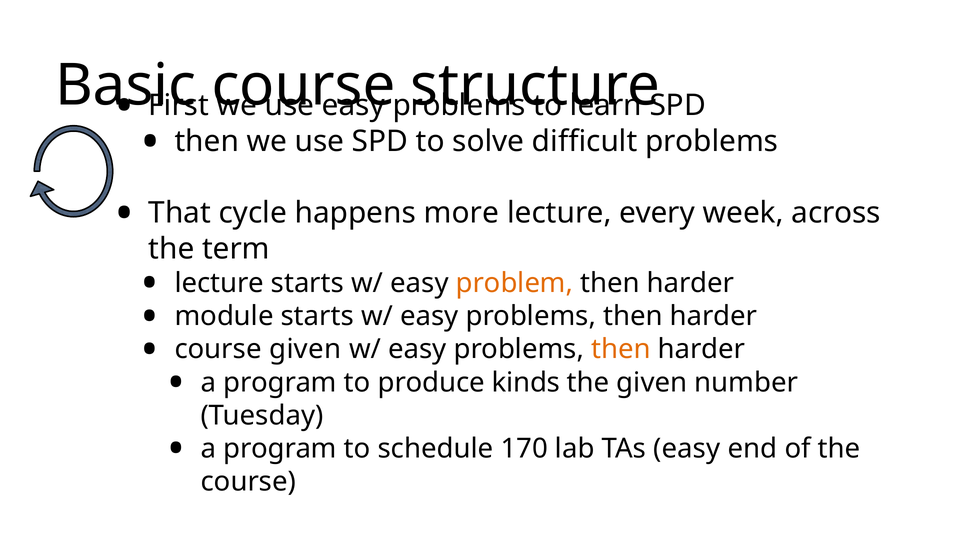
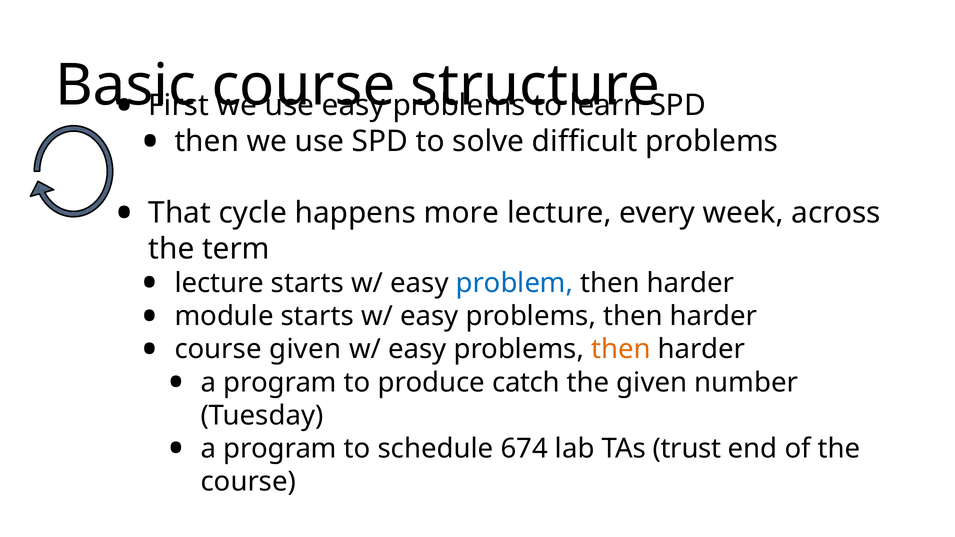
problem colour: orange -> blue
kinds: kinds -> catch
170: 170 -> 674
TAs easy: easy -> trust
